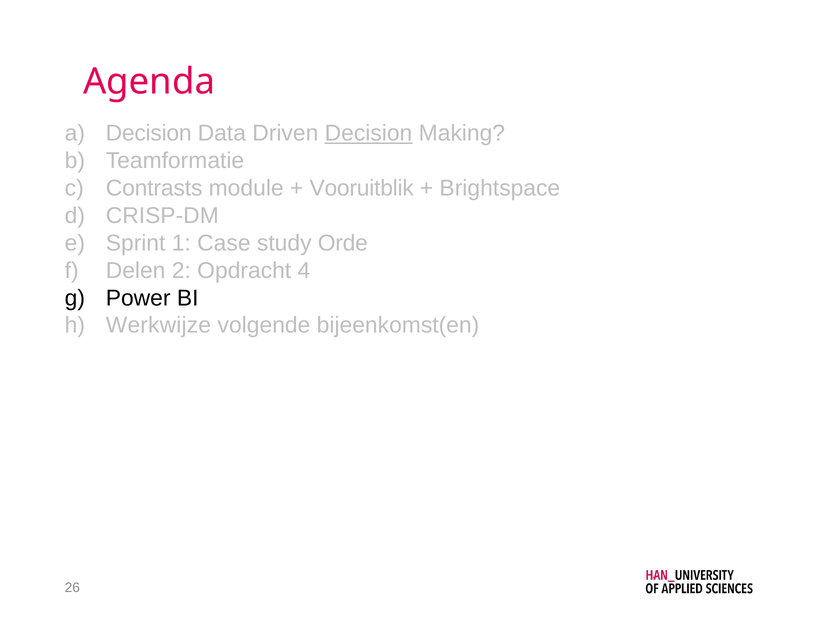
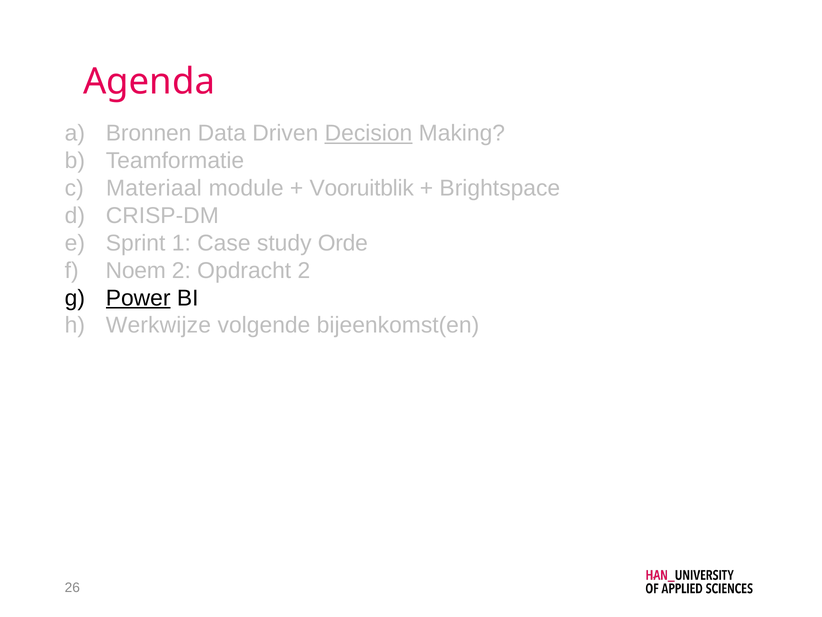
Decision at (149, 133): Decision -> Bronnen
Contrasts: Contrasts -> Materiaal
Delen: Delen -> Noem
Opdracht 4: 4 -> 2
Power underline: none -> present
